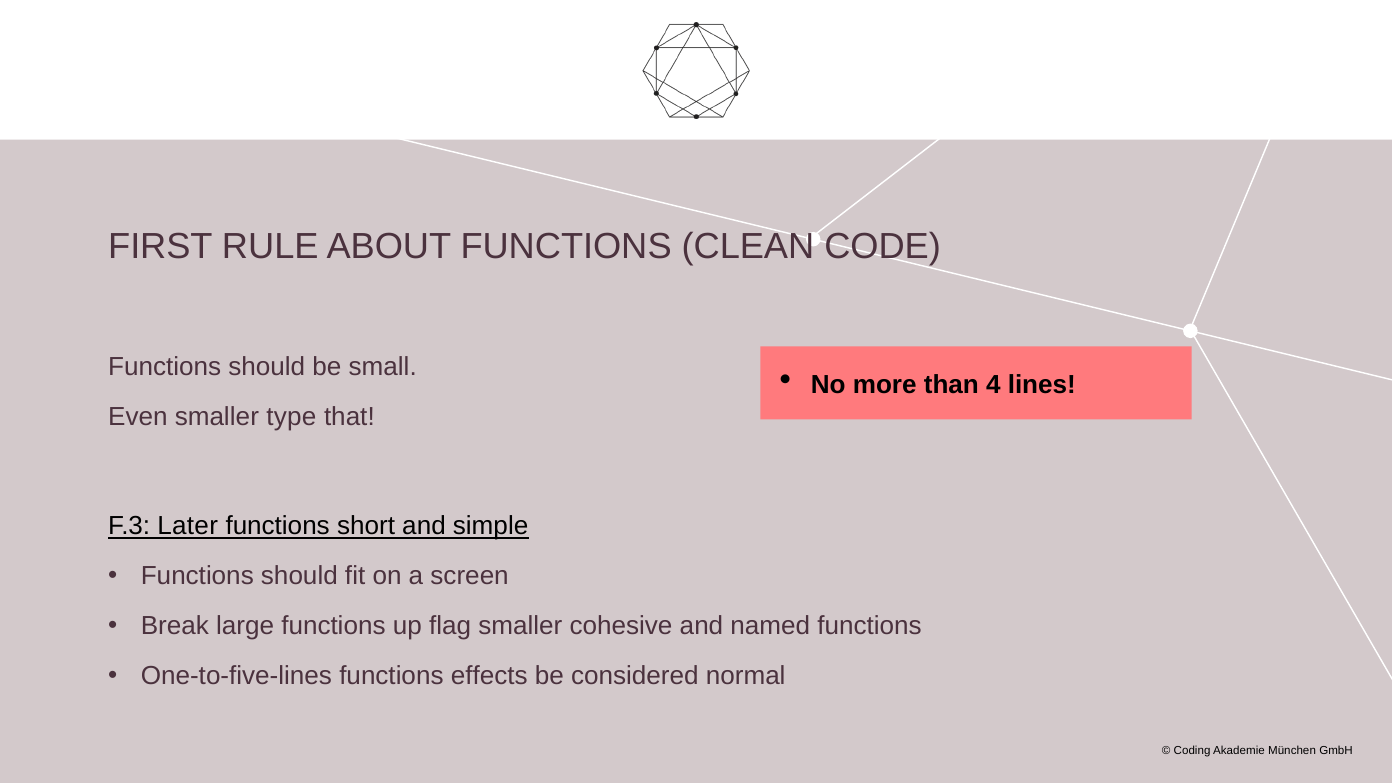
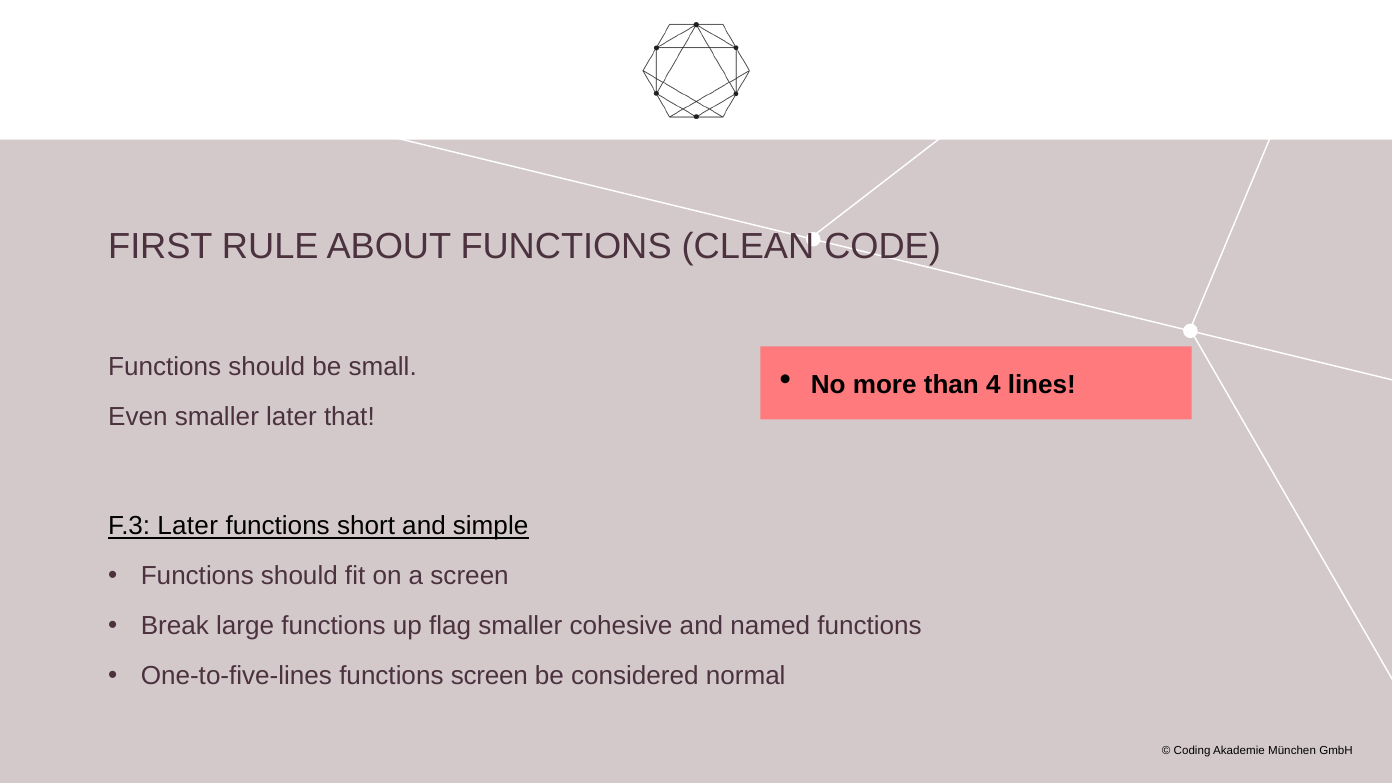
smaller type: type -> later
functions effects: effects -> screen
